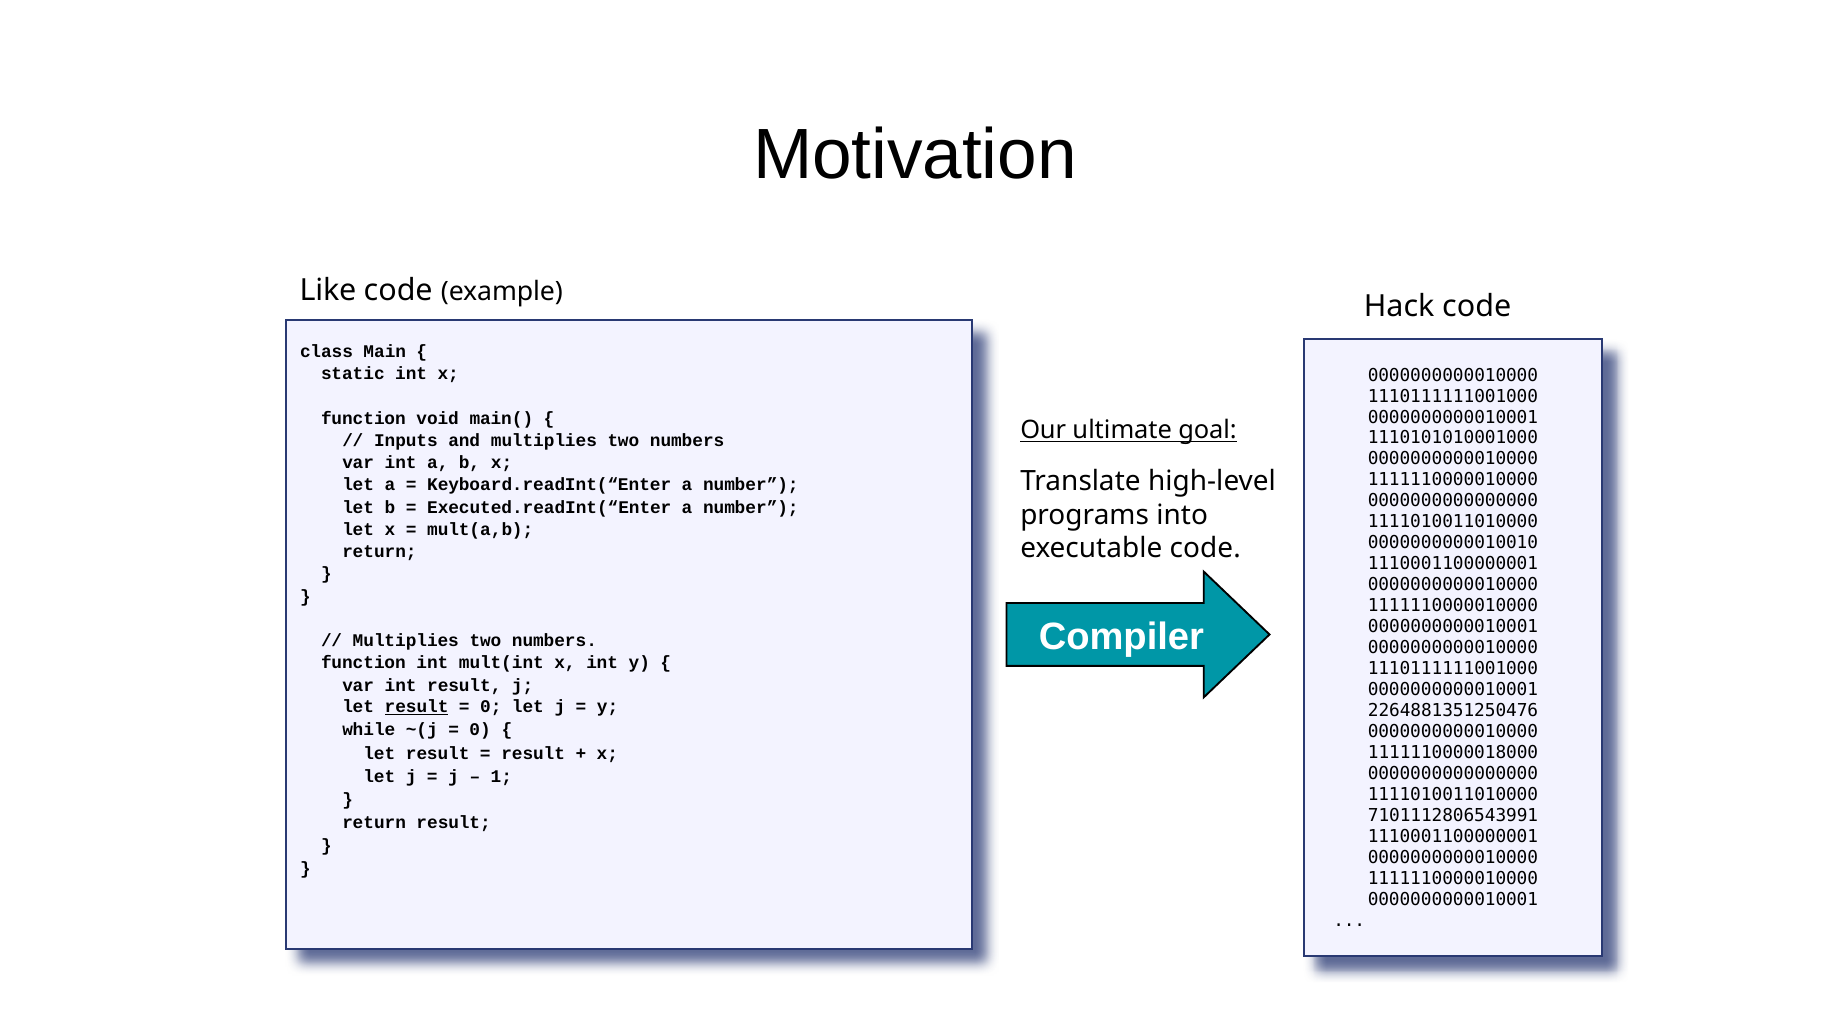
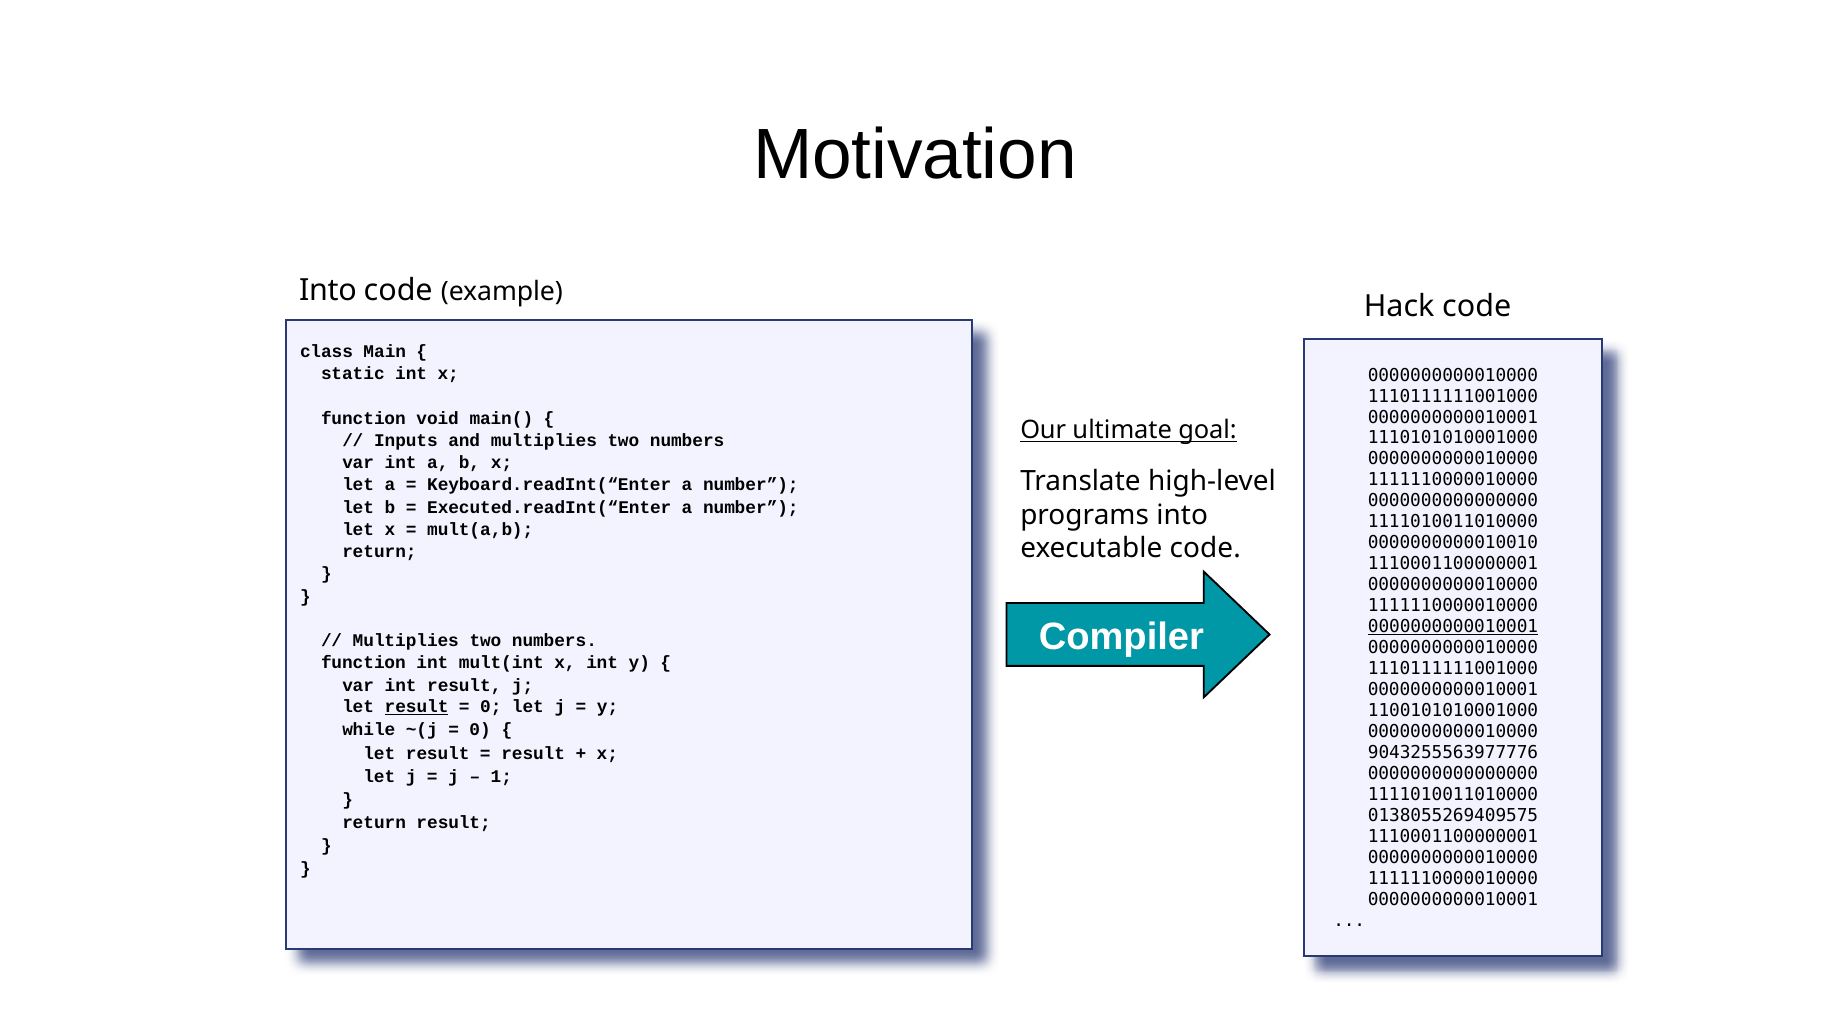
Like at (328, 290): Like -> Into
0000000000010001 at (1453, 627) underline: none -> present
2264881351250476: 2264881351250476 -> 1100101010001000
1111110000018000: 1111110000018000 -> 9043255563977776
7101112806543991: 7101112806543991 -> 0138055269409575
